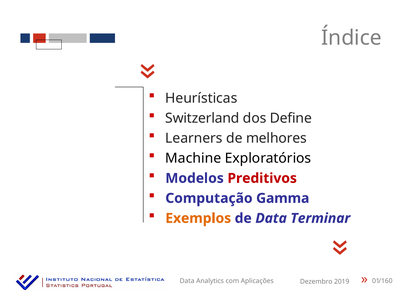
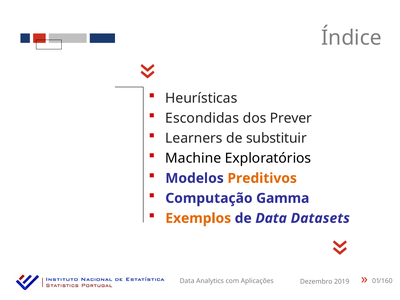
Switzerland: Switzerland -> Escondidas
Define: Define -> Prever
melhores: melhores -> substituir
Preditivos colour: red -> orange
Terminar: Terminar -> Datasets
